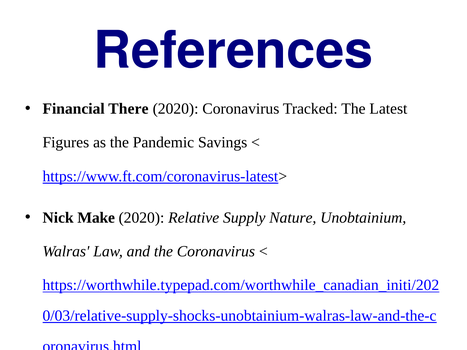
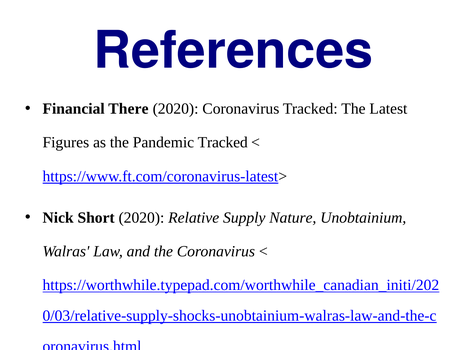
Pandemic Savings: Savings -> Tracked
Make: Make -> Short
